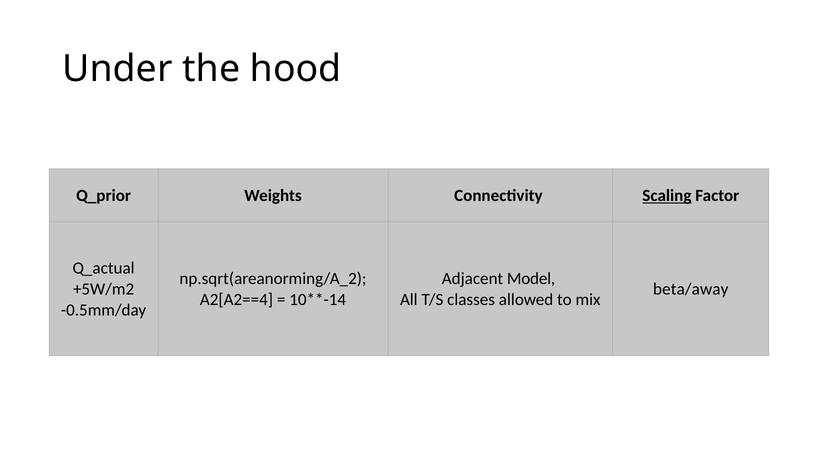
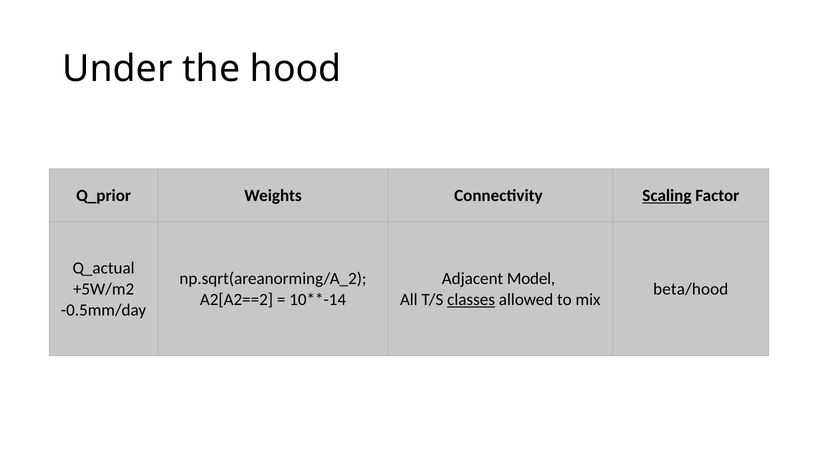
beta/away: beta/away -> beta/hood
A2[A2==4: A2[A2==4 -> A2[A2==2
classes underline: none -> present
